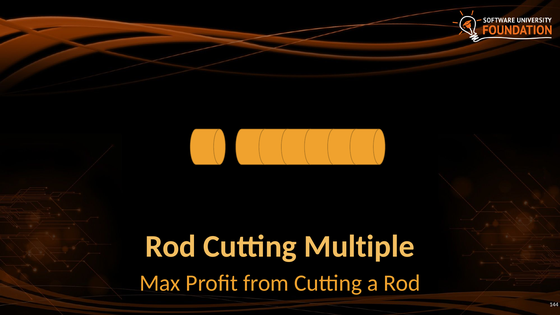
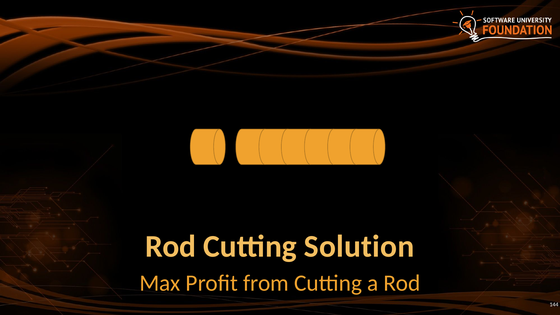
Multiple: Multiple -> Solution
